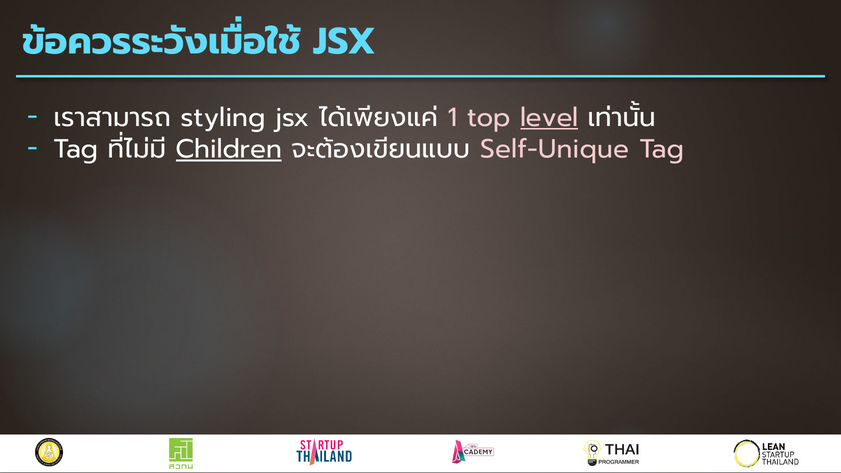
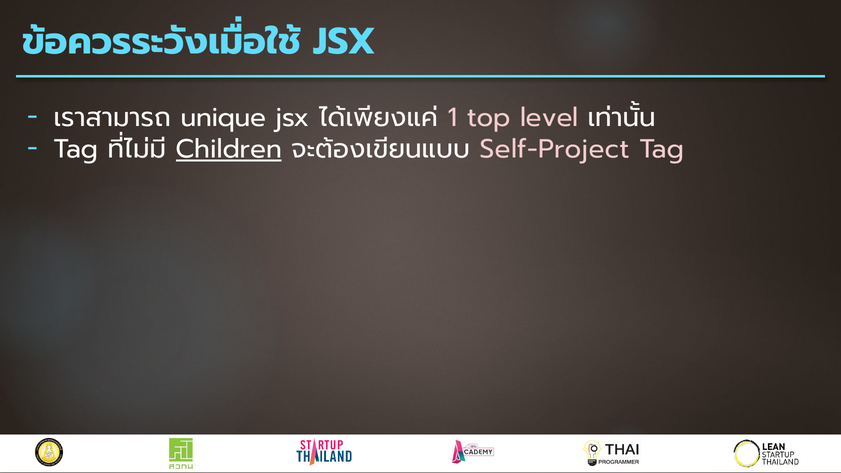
styling: styling -> unique
level underline: present -> none
Self-Unique: Self-Unique -> Self-Project
